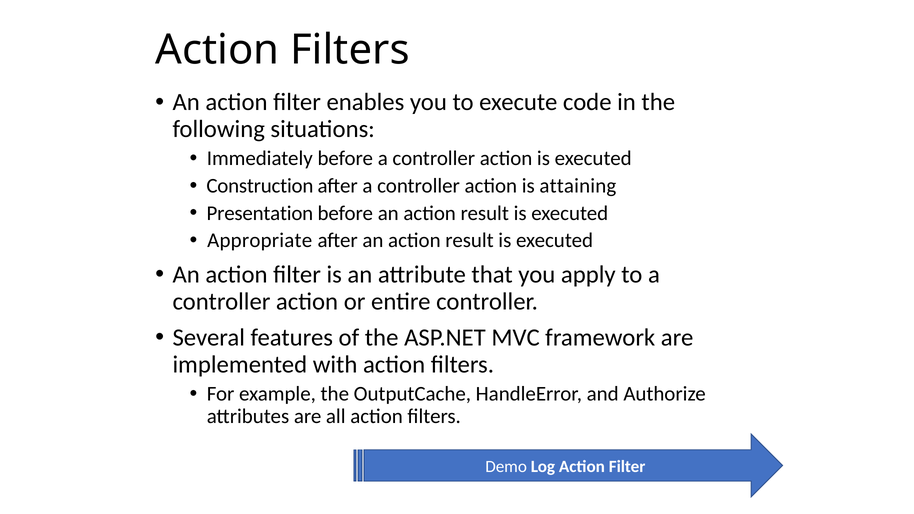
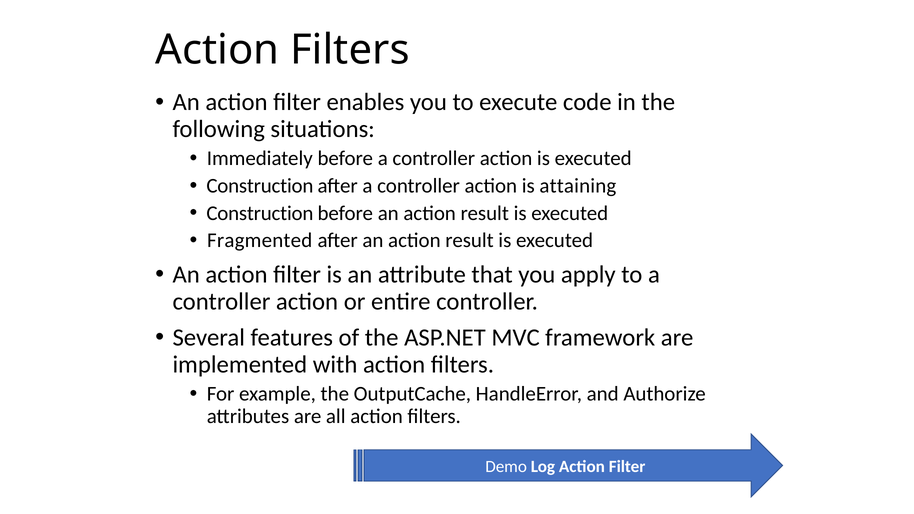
Presentation at (260, 213): Presentation -> Construction
Appropriate: Appropriate -> Fragmented
